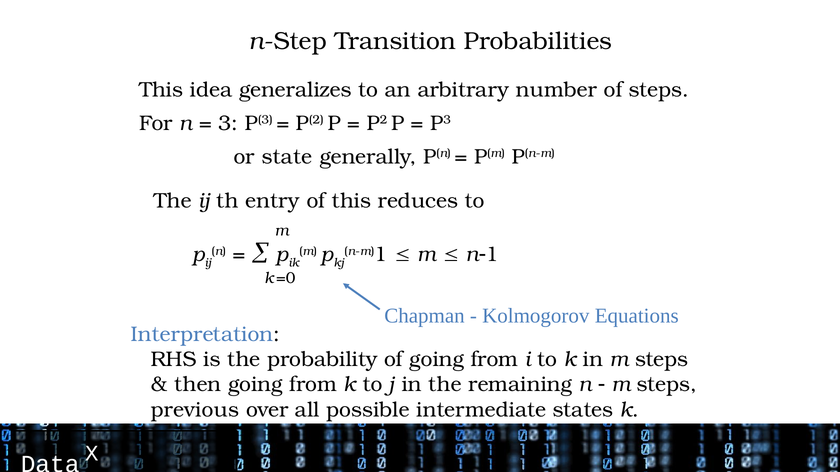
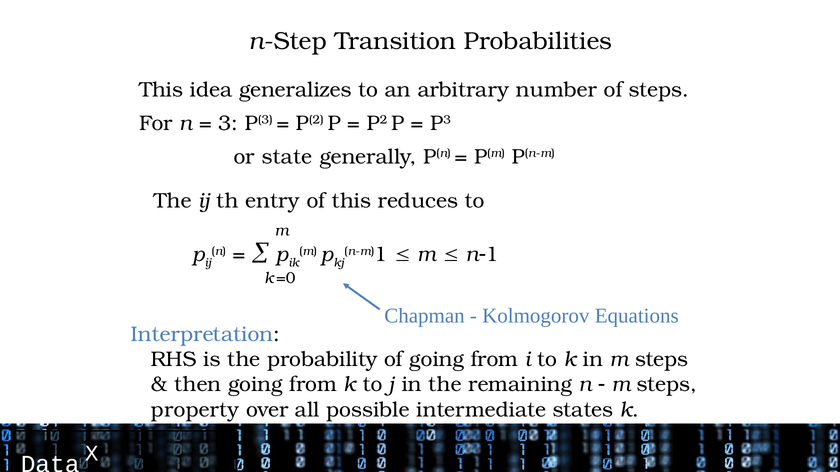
previous: previous -> property
